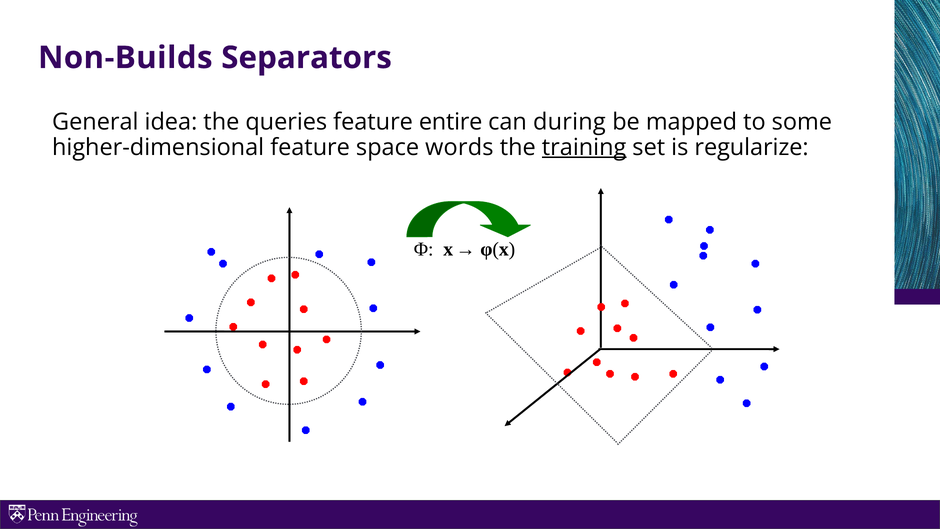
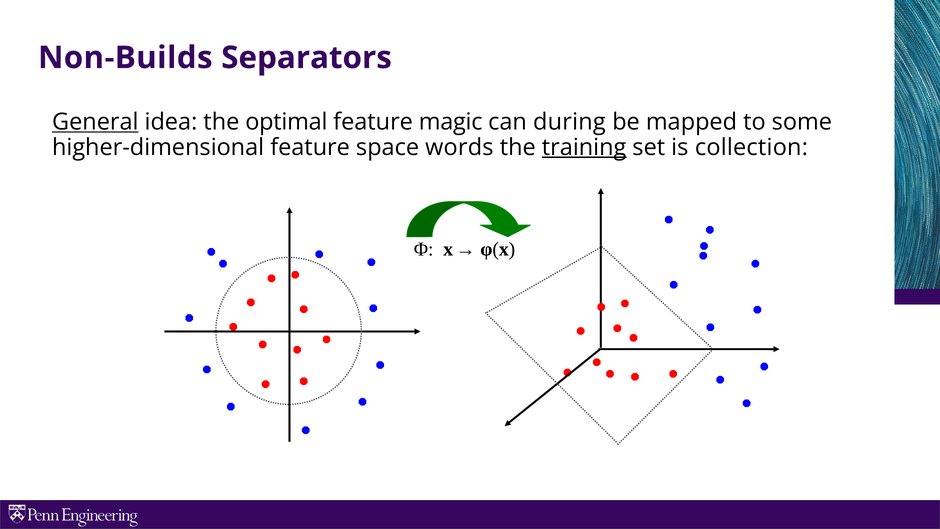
General underline: none -> present
queries: queries -> optimal
entire: entire -> magic
regularize: regularize -> collection
